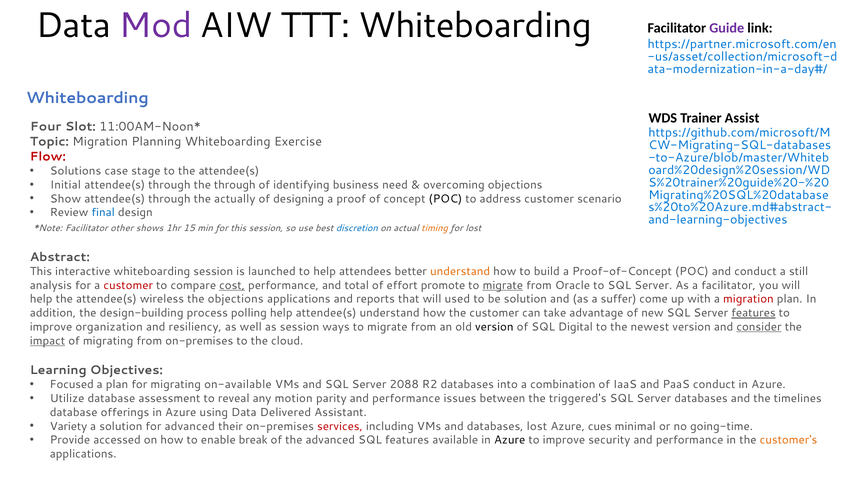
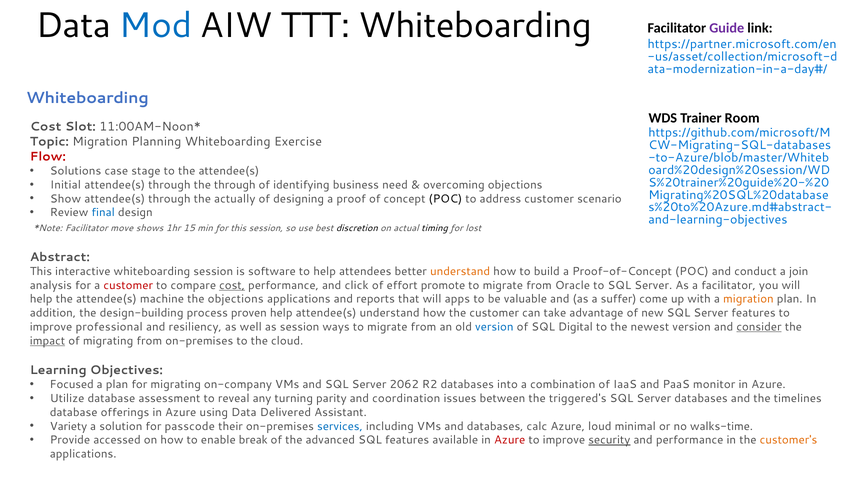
Mod colour: purple -> blue
Assist: Assist -> Room
Four at (46, 127): Four -> Cost
other: other -> move
discretion colour: blue -> black
timing colour: orange -> black
launched: launched -> software
still: still -> join
total: total -> click
migrate at (503, 285) underline: present -> none
wireless: wireless -> machine
used: used -> apps
be solution: solution -> valuable
migration at (748, 299) colour: red -> orange
polling: polling -> proven
features at (754, 313) underline: present -> none
organization: organization -> professional
version at (494, 327) colour: black -> blue
on-available: on-available -> on-company
2088: 2088 -> 2062
PaaS conduct: conduct -> monitor
motion: motion -> turning
parity and performance: performance -> coordination
for advanced: advanced -> passcode
services colour: red -> blue
databases lost: lost -> calc
cues: cues -> loud
going-time: going-time -> walks-time
Azure at (510, 440) colour: black -> red
security underline: none -> present
